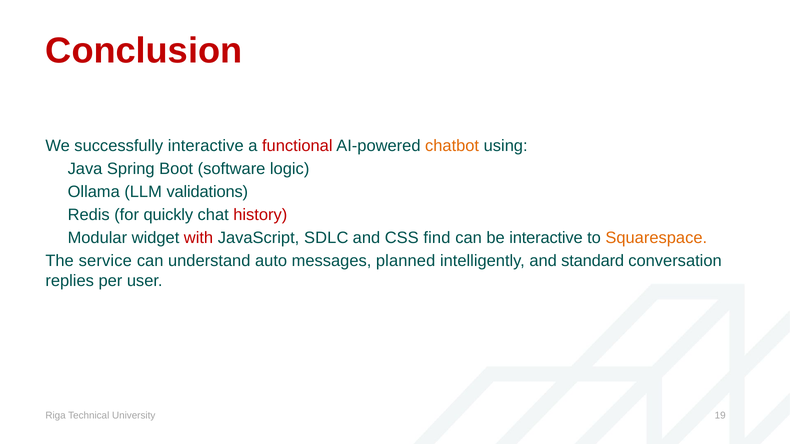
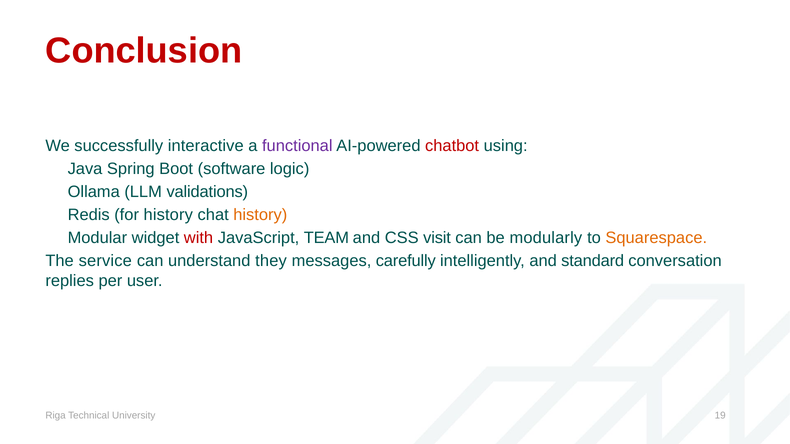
functional colour: red -> purple
chatbot colour: orange -> red
for quickly: quickly -> history
history at (260, 215) colour: red -> orange
SDLC: SDLC -> TEAM
find: find -> visit
be interactive: interactive -> modularly
auto: auto -> they
planned: planned -> carefully
